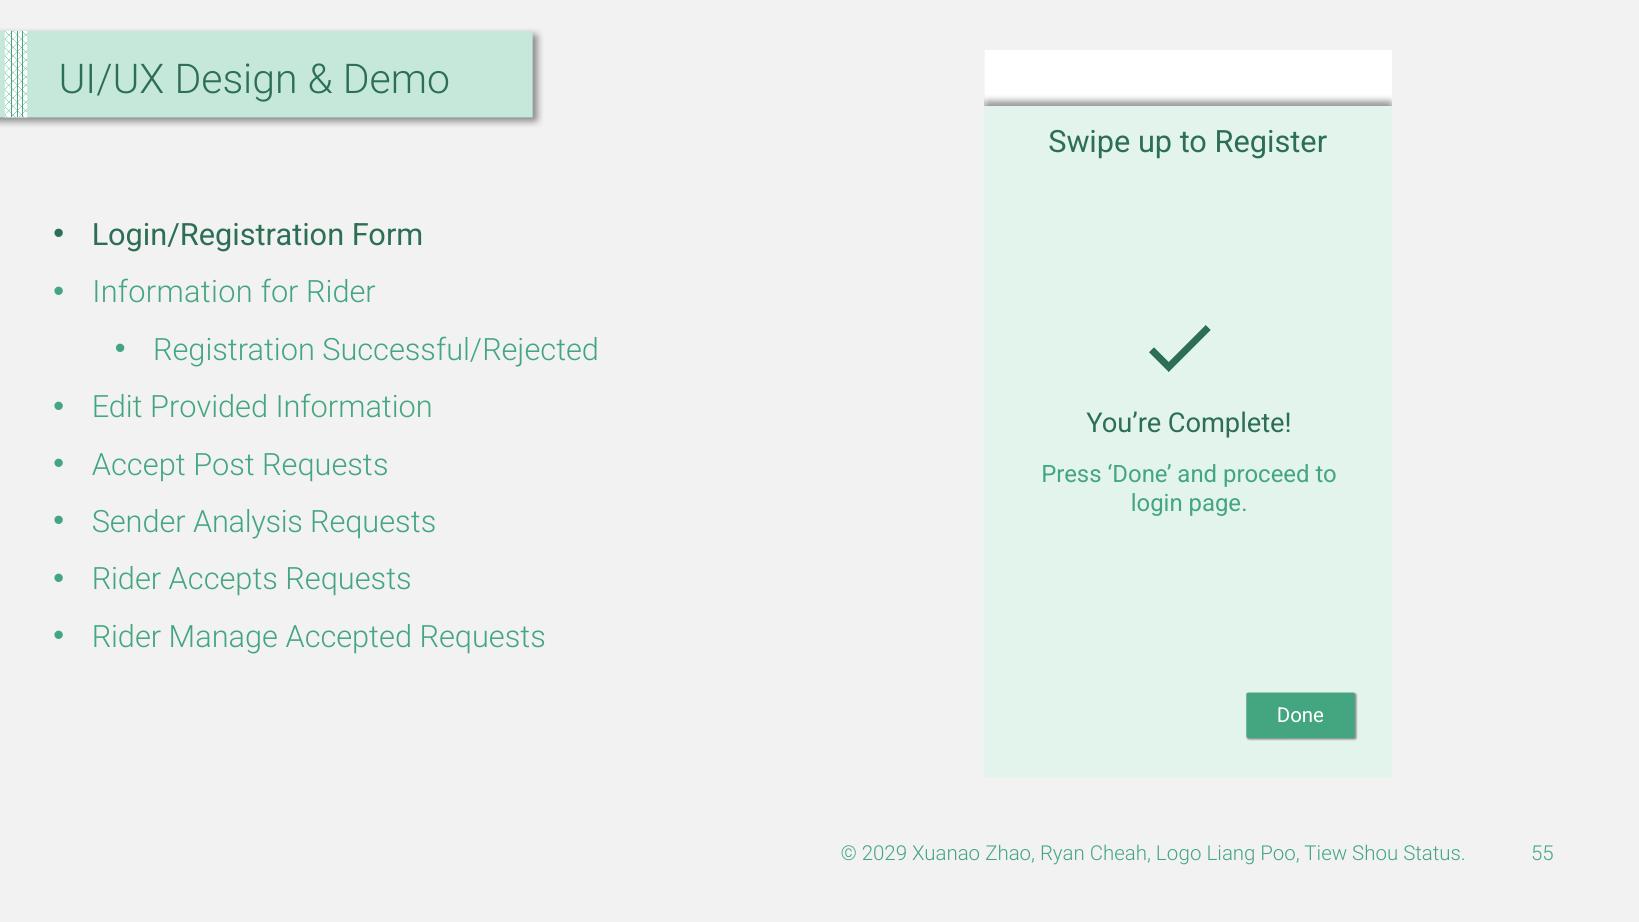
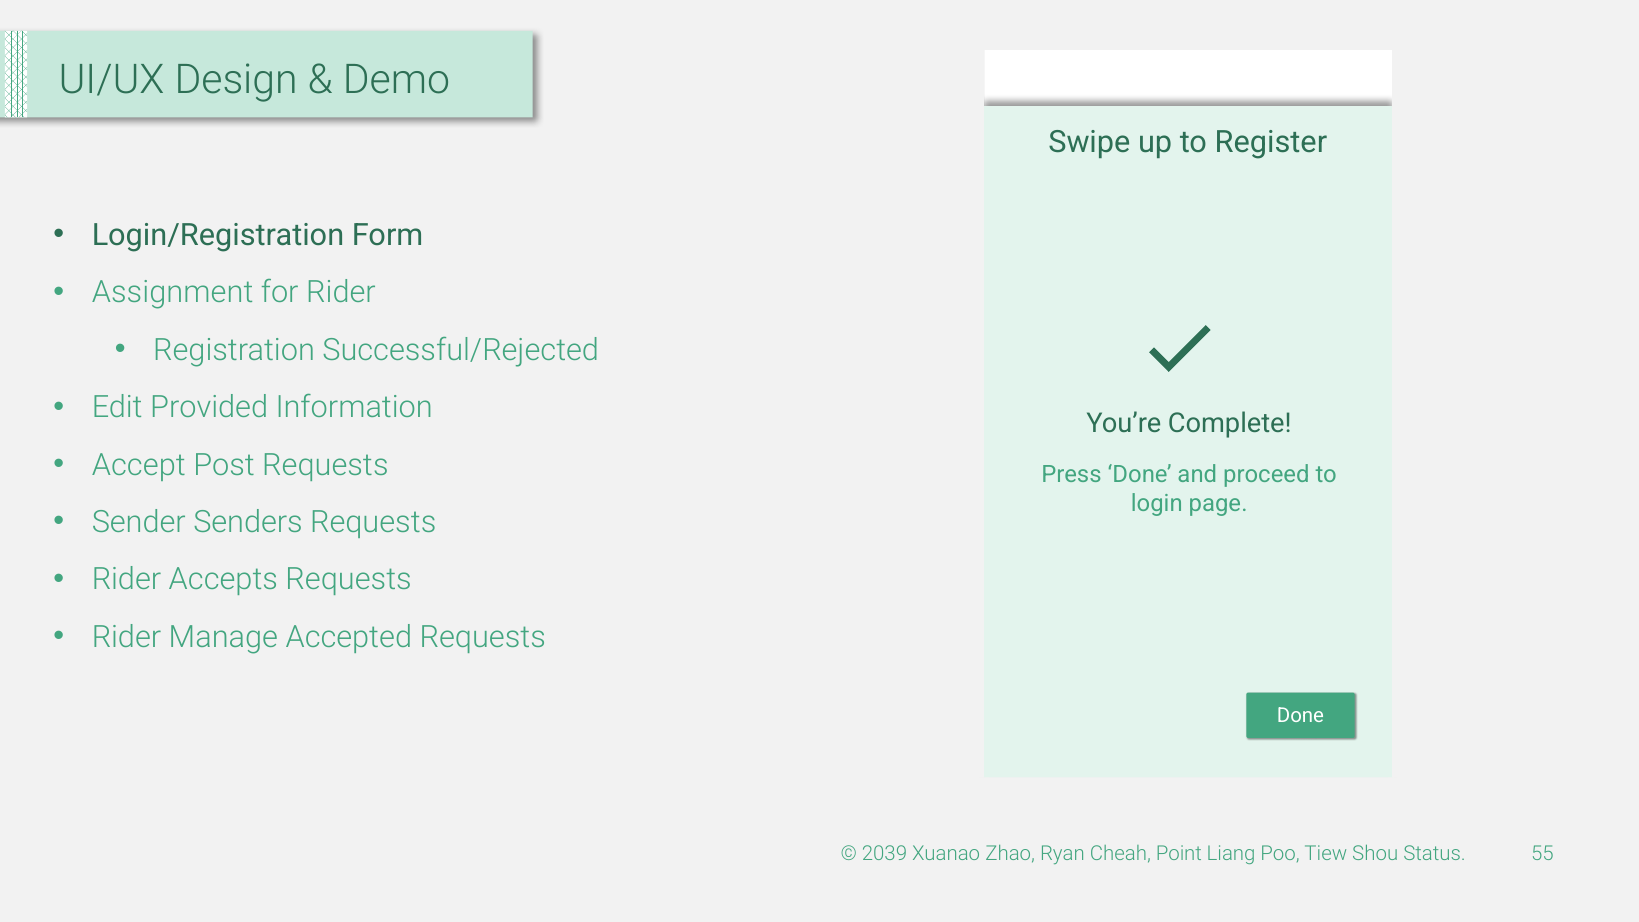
Information at (172, 293): Information -> Assignment
Analysis: Analysis -> Senders
2029: 2029 -> 2039
Cheah Logo: Logo -> Point
